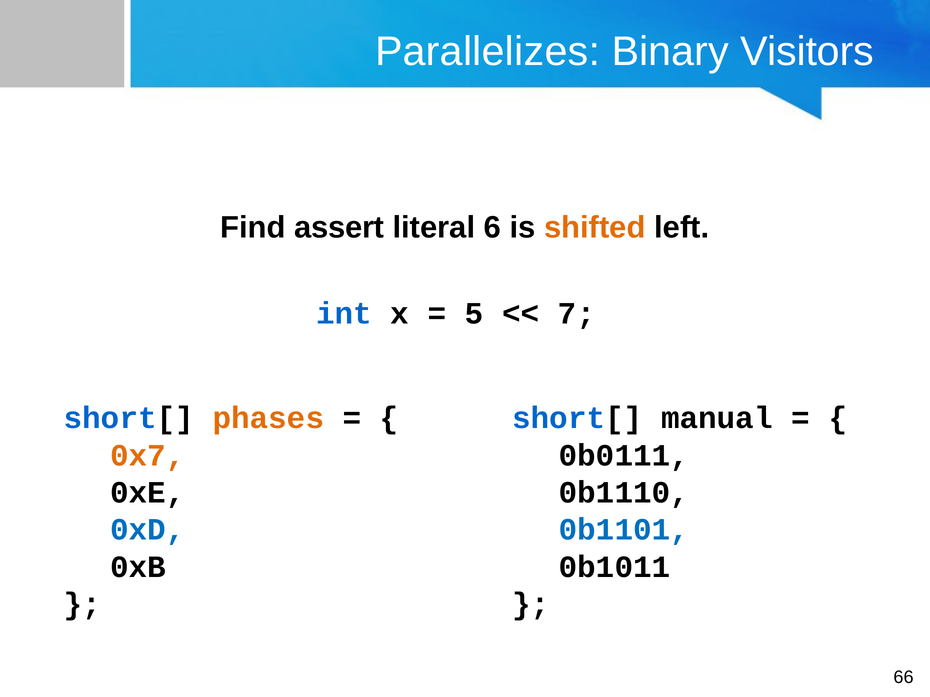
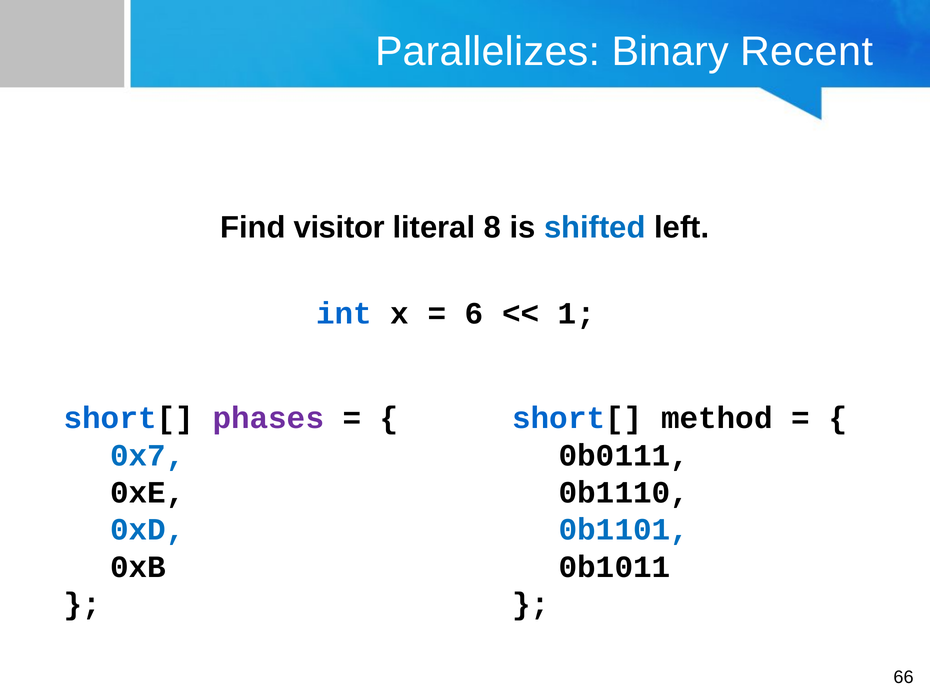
Visitors: Visitors -> Recent
assert: assert -> visitor
6: 6 -> 8
shifted colour: orange -> blue
5: 5 -> 6
7: 7 -> 1
phases colour: orange -> purple
manual: manual -> method
0x7 colour: orange -> blue
